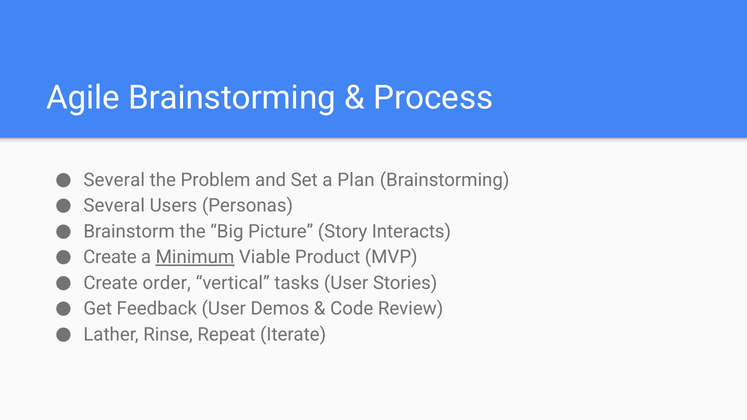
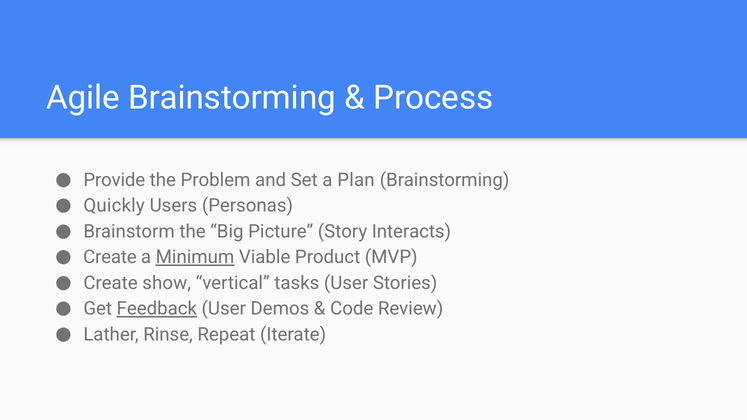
Several at (114, 180): Several -> Provide
Several at (114, 206): Several -> Quickly
order: order -> show
Feedback underline: none -> present
